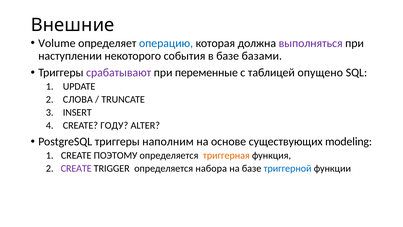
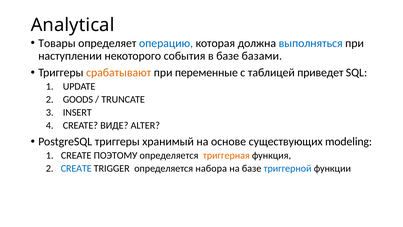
Внешние: Внешние -> Analytical
Volume: Volume -> Товары
выполняться colour: purple -> blue
срабатывают colour: purple -> orange
опущено: опущено -> приведет
СЛОВА: СЛОВА -> GOODS
ГОДУ: ГОДУ -> ВИДЕ
наполним: наполним -> хранимый
CREATE at (76, 168) colour: purple -> blue
